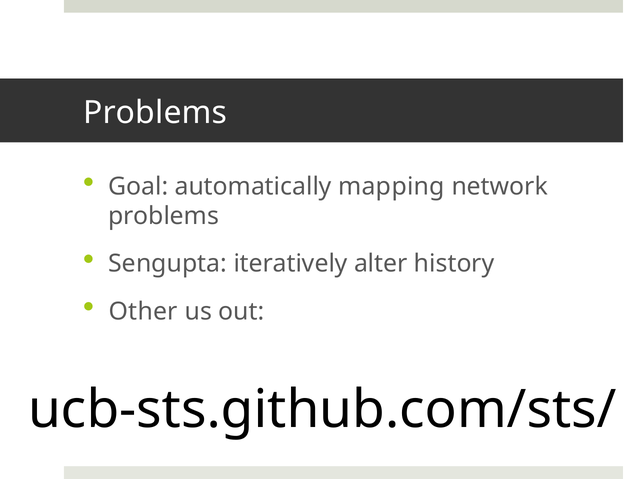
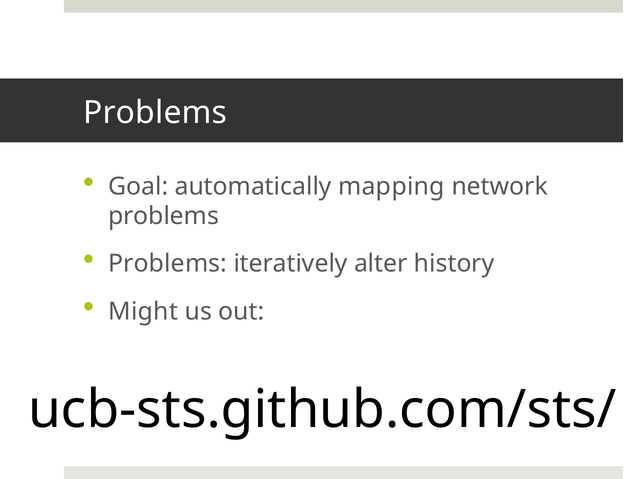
Sengupta at (168, 264): Sengupta -> Problems
Other: Other -> Might
